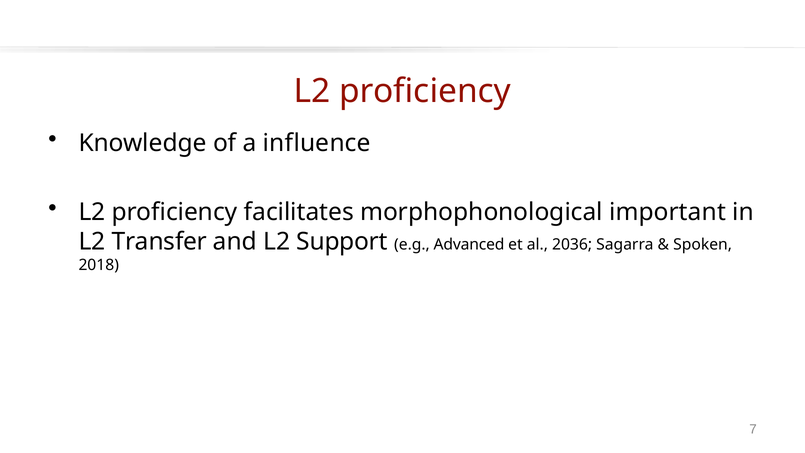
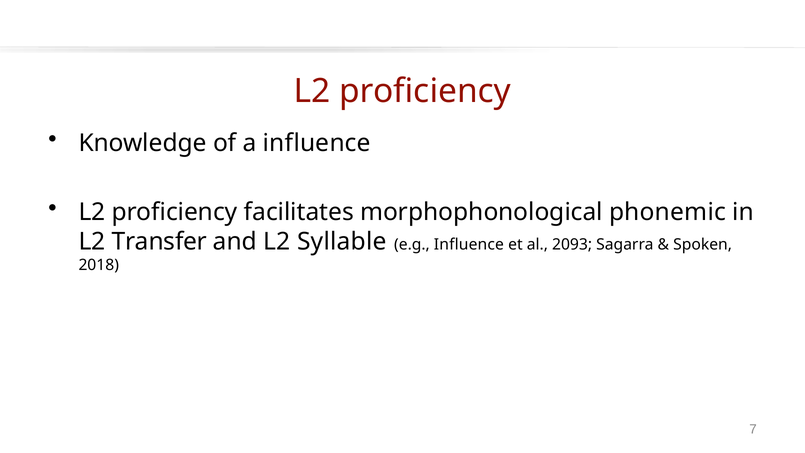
important: important -> phonemic
Support: Support -> Syllable
e.g Advanced: Advanced -> Influence
2036: 2036 -> 2093
